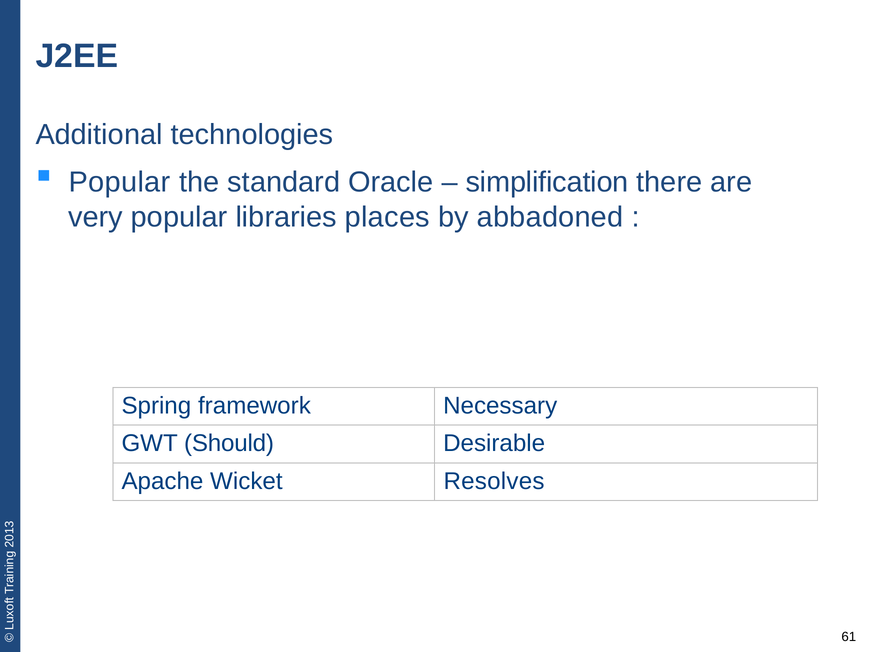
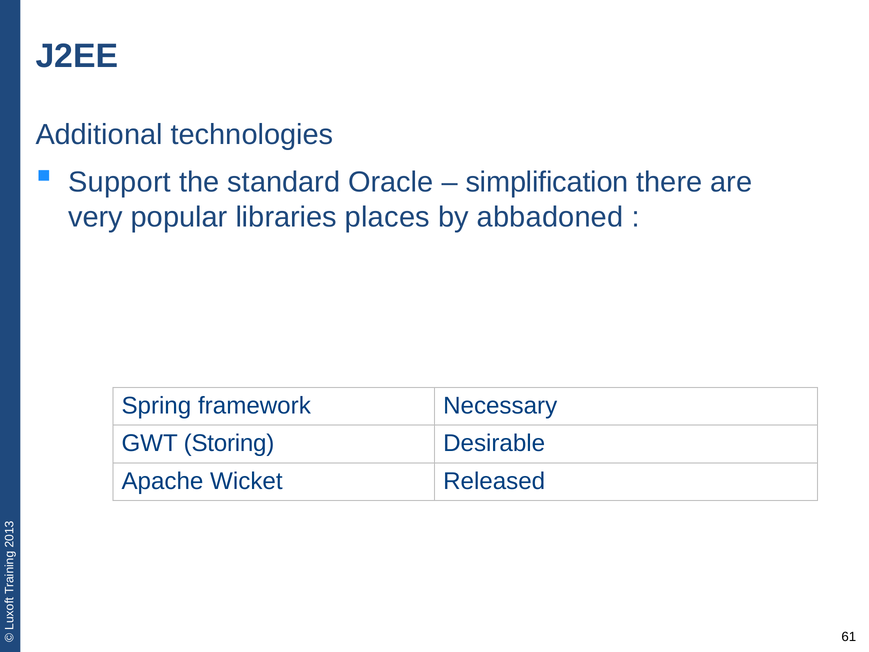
Popular at (120, 182): Popular -> Support
Should: Should -> Storing
Resolves: Resolves -> Released
